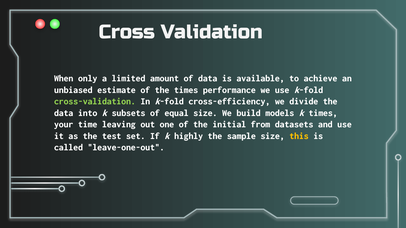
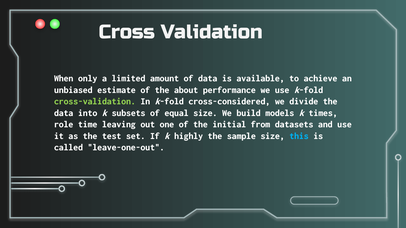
the times: times -> about
cross-efficiency: cross-efficiency -> cross-considered
your: your -> role
this colour: yellow -> light blue
